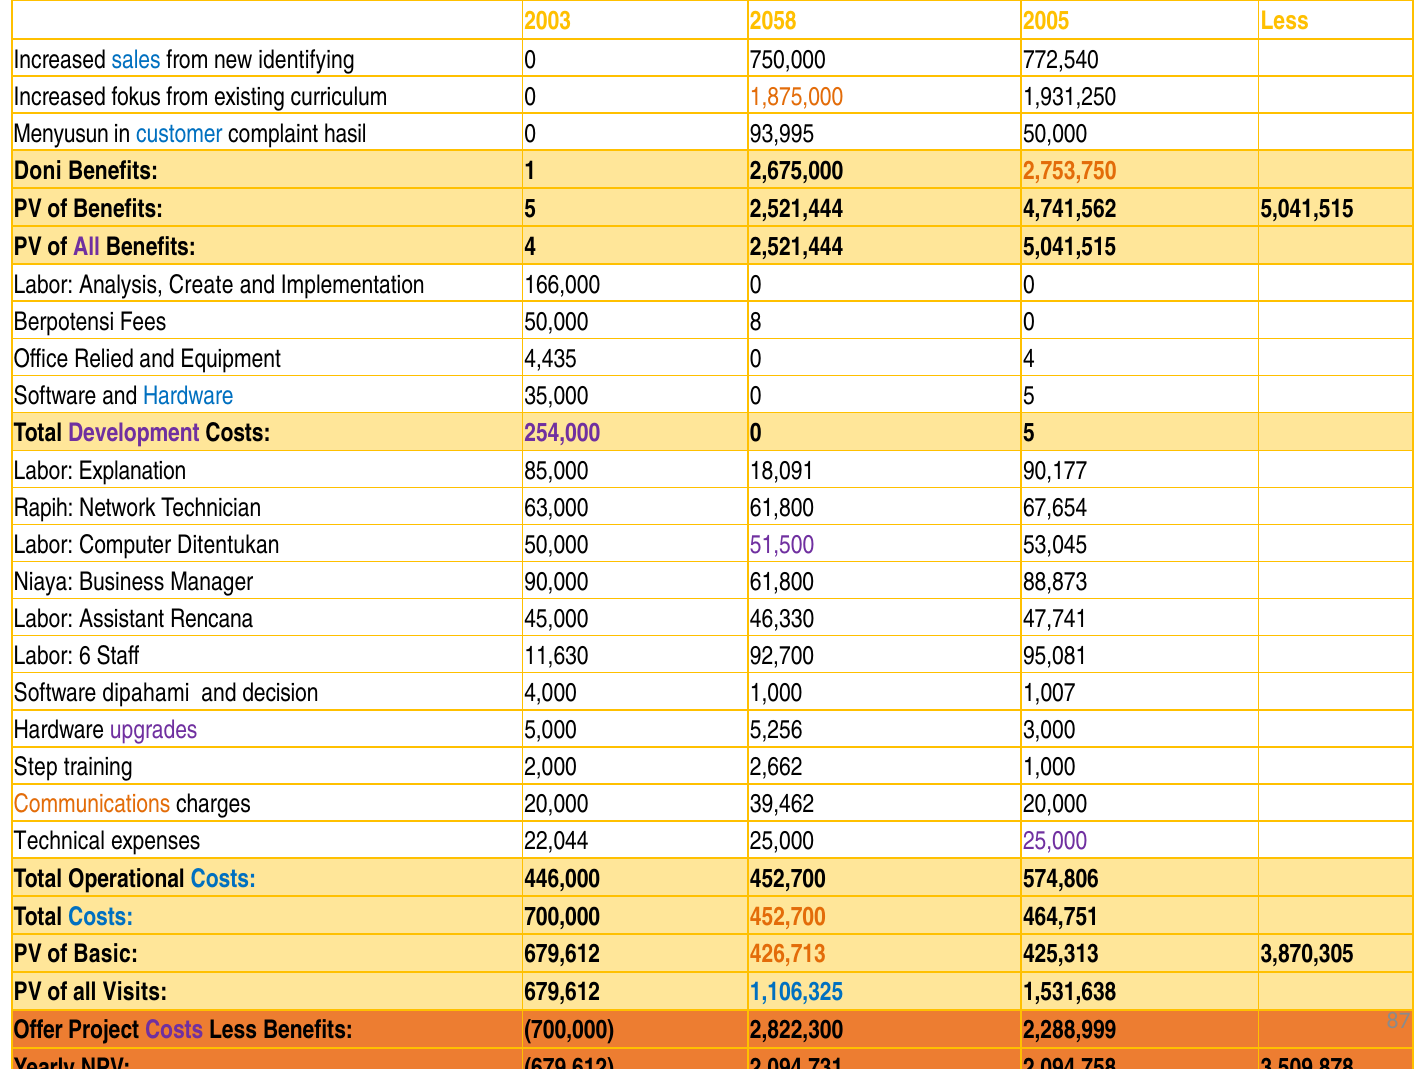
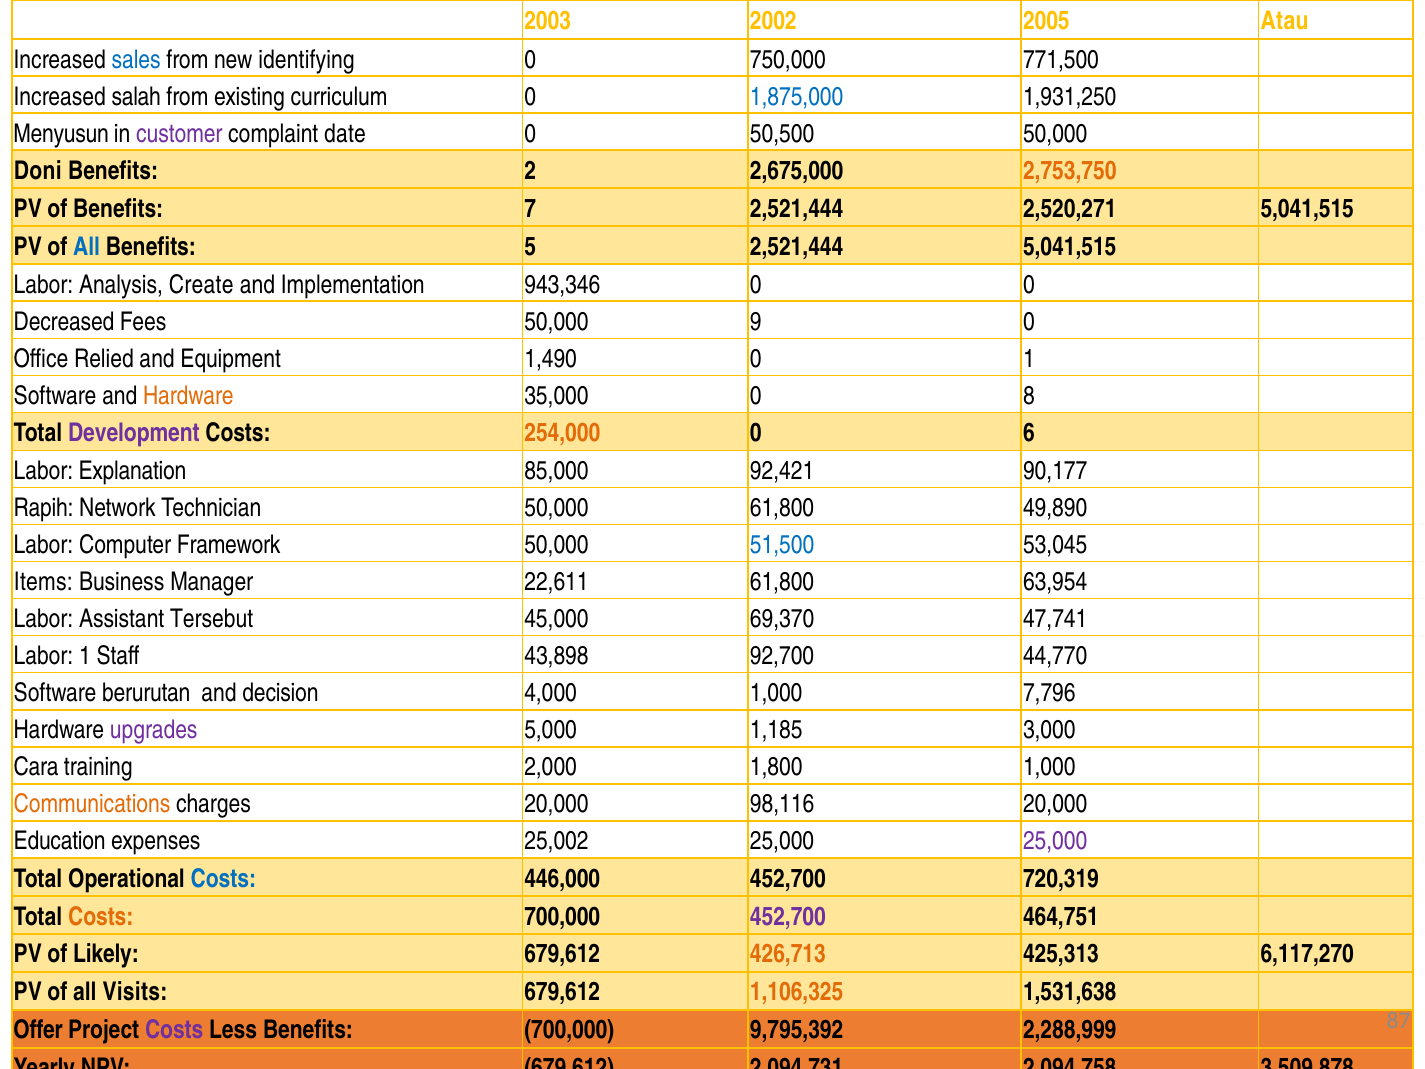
2058: 2058 -> 2002
2005 Less: Less -> Atau
772,540: 772,540 -> 771,500
fokus: fokus -> salah
1,875,000 colour: orange -> blue
customer colour: blue -> purple
hasil: hasil -> date
93,995: 93,995 -> 50,500
Benefits 1: 1 -> 2
Benefits 5: 5 -> 7
4,741,562: 4,741,562 -> 2,520,271
All at (87, 247) colour: purple -> blue
Benefits 4: 4 -> 5
166,000: 166,000 -> 943,346
Berpotensi: Berpotensi -> Decreased
8: 8 -> 9
4,435: 4,435 -> 1,490
0 4: 4 -> 1
Hardware at (188, 396) colour: blue -> orange
35,000 0 5: 5 -> 8
254,000 colour: purple -> orange
5 at (1029, 433): 5 -> 6
18,091: 18,091 -> 92,421
Technician 63,000: 63,000 -> 50,000
67,654: 67,654 -> 49,890
Ditentukan: Ditentukan -> Framework
51,500 colour: purple -> blue
Niaya: Niaya -> Items
90,000: 90,000 -> 22,611
88,873: 88,873 -> 63,954
Rencana: Rencana -> Tersebut
46,330: 46,330 -> 69,370
Labor 6: 6 -> 1
11,630: 11,630 -> 43,898
95,081: 95,081 -> 44,770
dipahami: dipahami -> berurutan
1,007: 1,007 -> 7,796
5,256: 5,256 -> 1,185
Step: Step -> Cara
2,662: 2,662 -> 1,800
39,462: 39,462 -> 98,116
Technical: Technical -> Education
22,044: 22,044 -> 25,002
574,806: 574,806 -> 720,319
Costs at (101, 916) colour: blue -> orange
452,700 at (788, 916) colour: orange -> purple
Basic: Basic -> Likely
3,870,305: 3,870,305 -> 6,117,270
1,106,325 colour: blue -> orange
2,822,300: 2,822,300 -> 9,795,392
